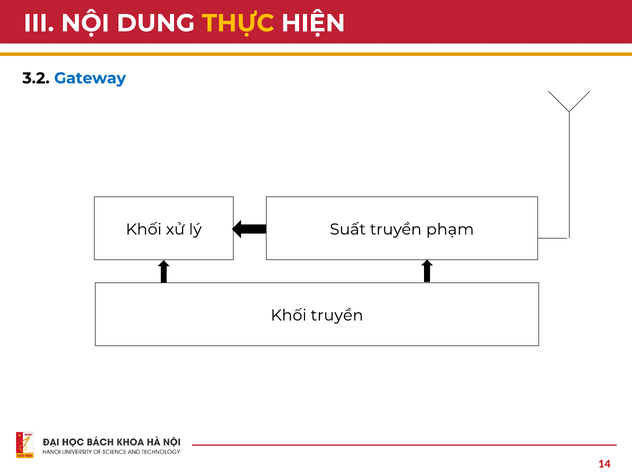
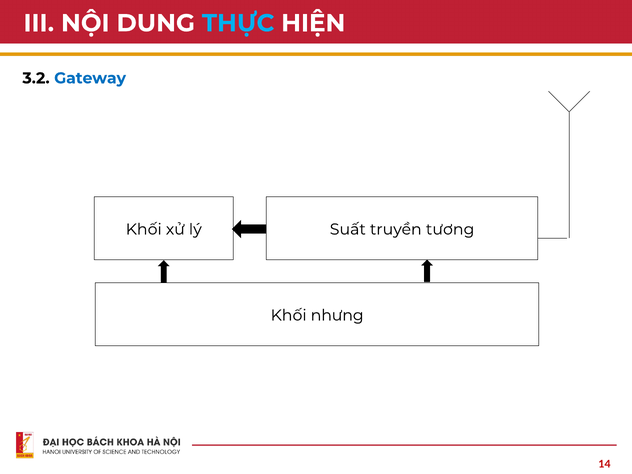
THỰC colour: yellow -> light blue
phạm: phạm -> tương
Khối truyền: truyền -> nhưng
